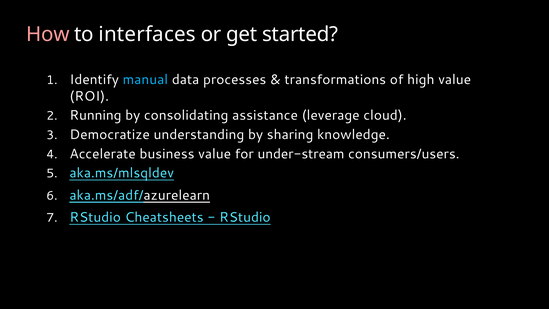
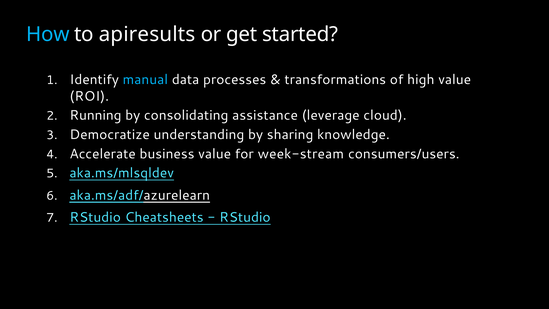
How colour: pink -> light blue
interfaces: interfaces -> apiresults
under-stream: under-stream -> week-stream
